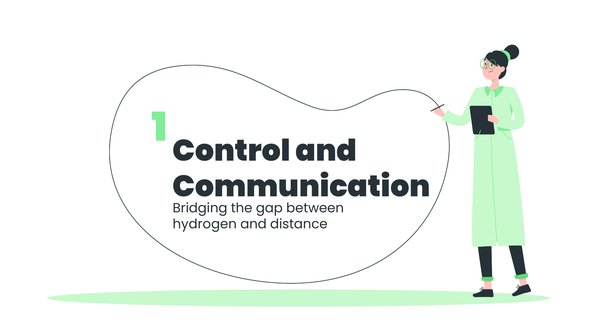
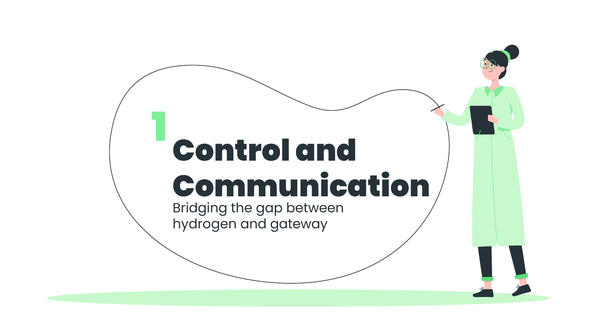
distance: distance -> gateway
